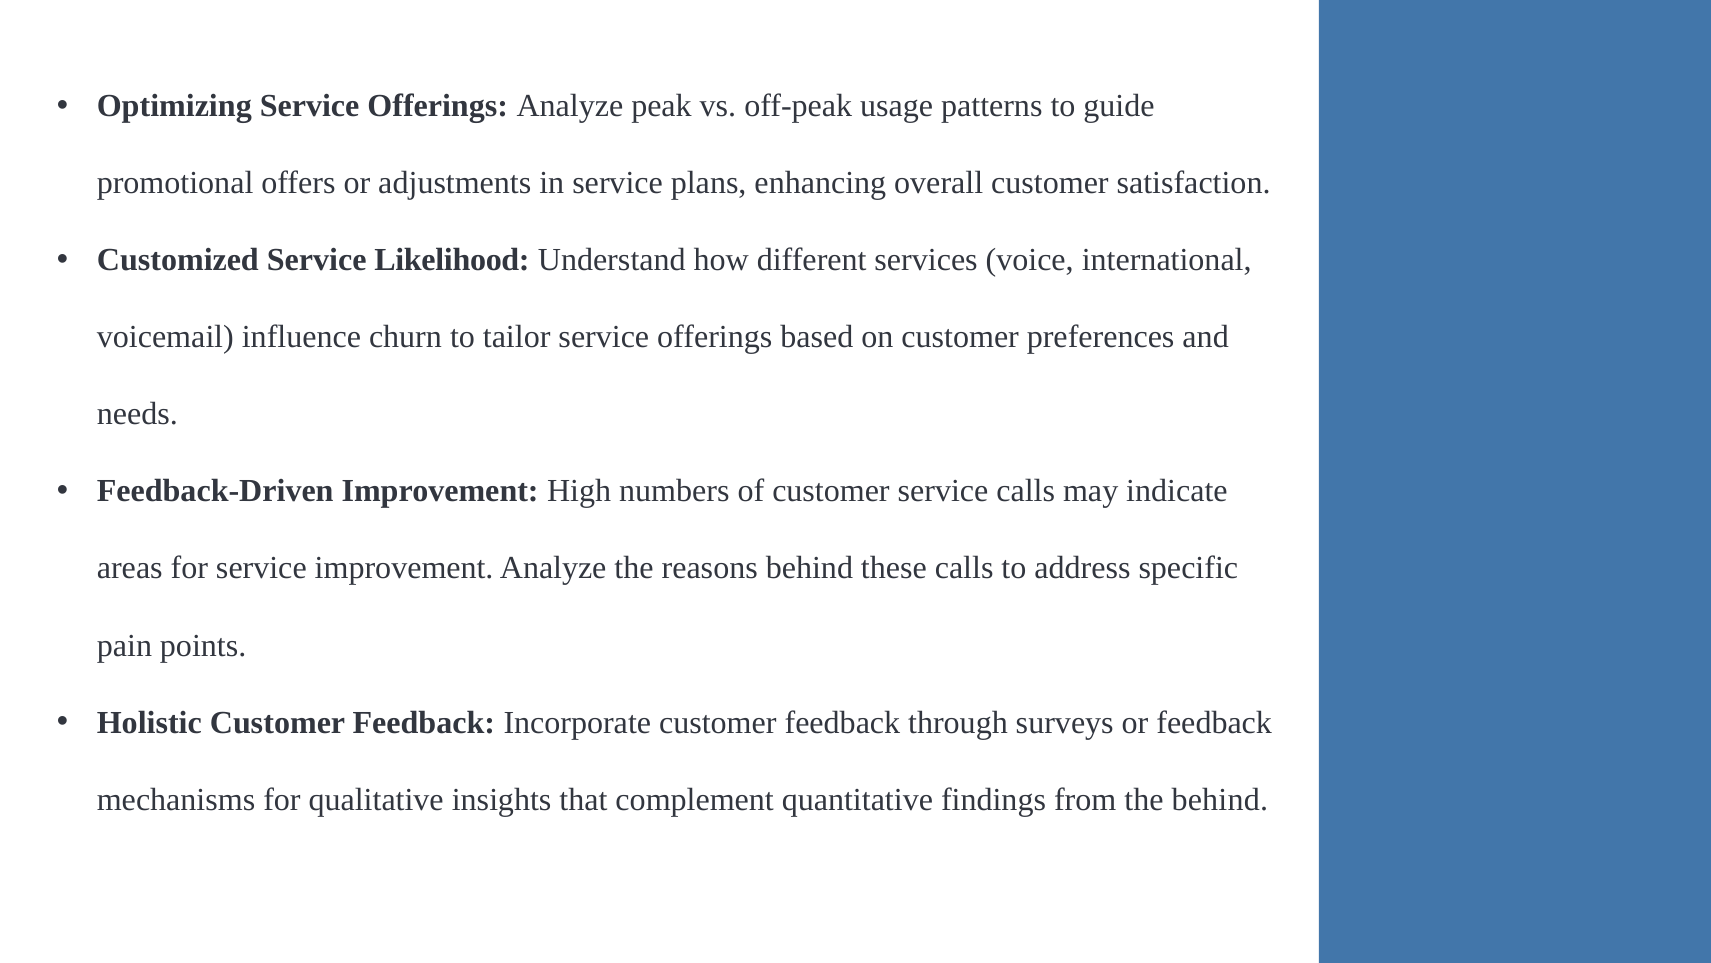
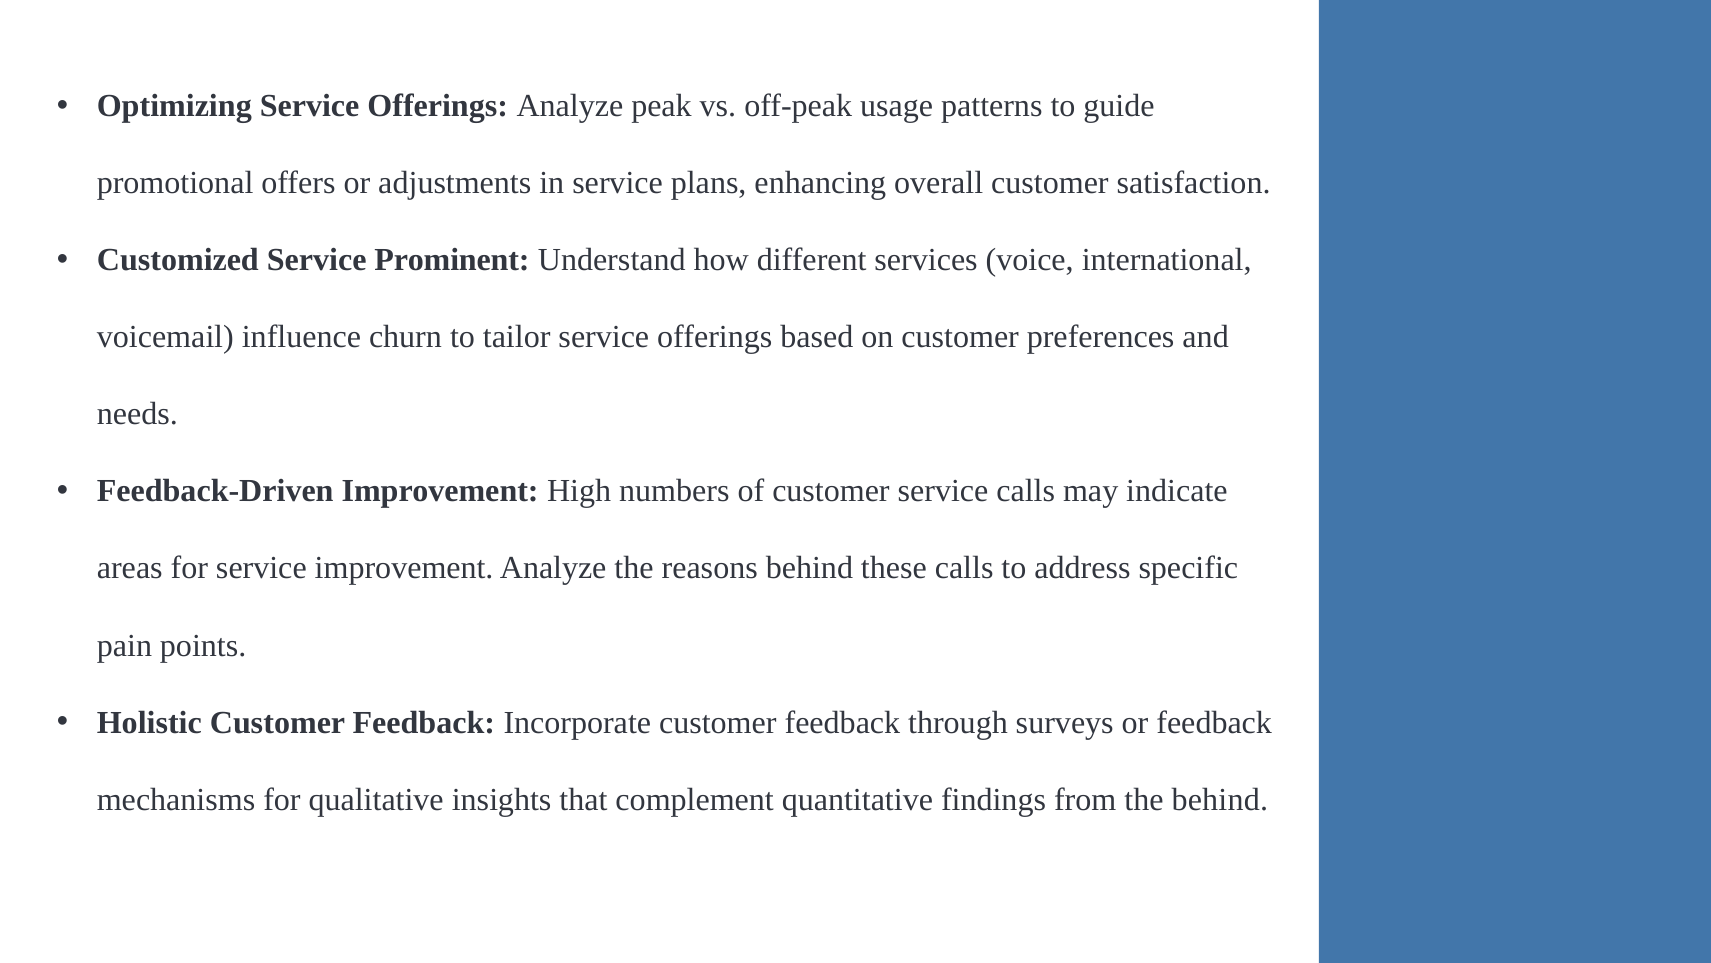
Likelihood: Likelihood -> Prominent
